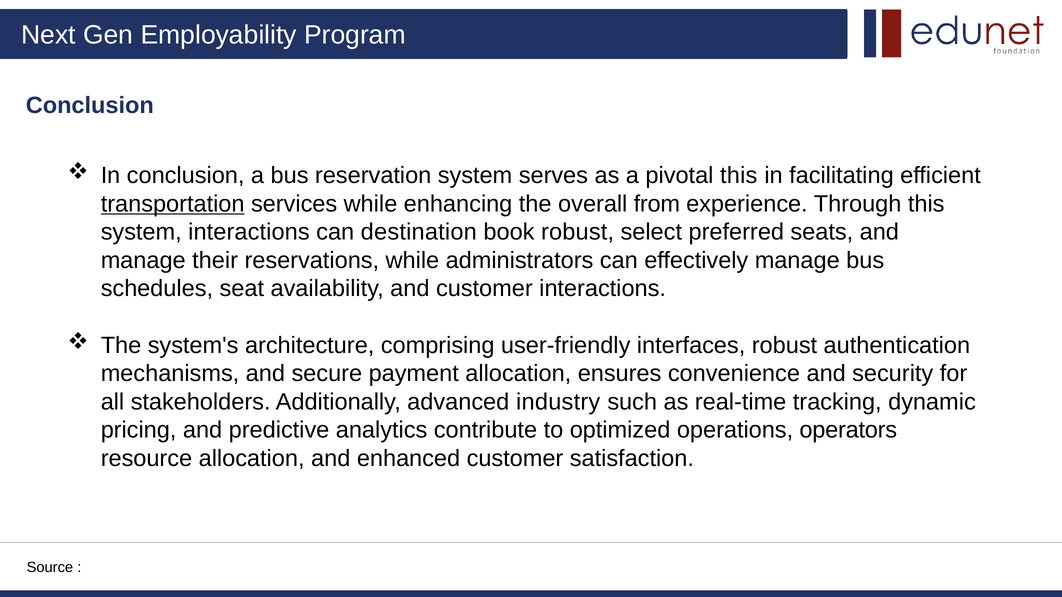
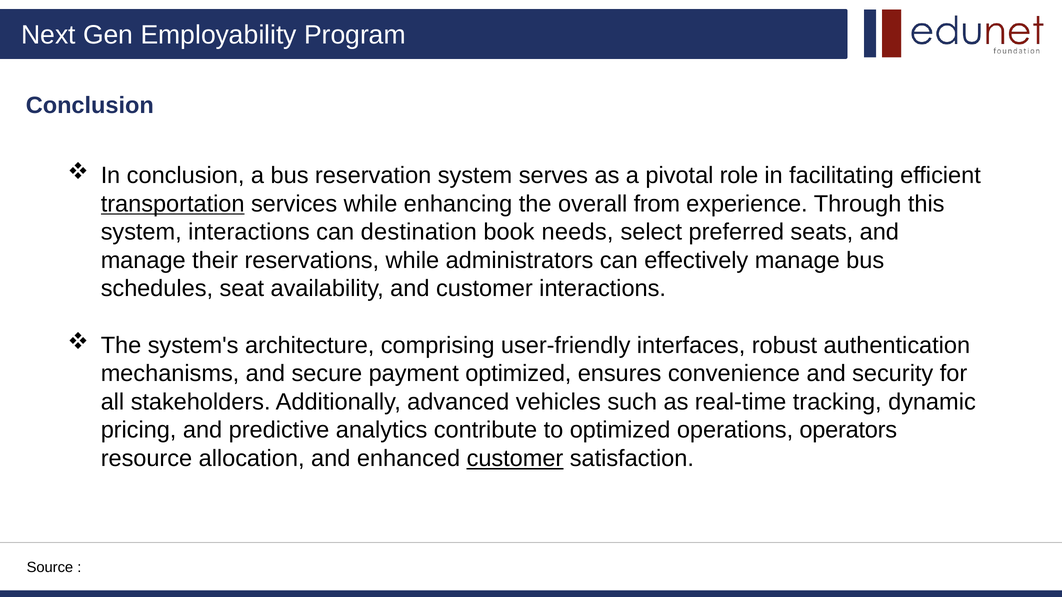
pivotal this: this -> role
book robust: robust -> needs
payment allocation: allocation -> optimized
industry: industry -> vehicles
customer at (515, 459) underline: none -> present
